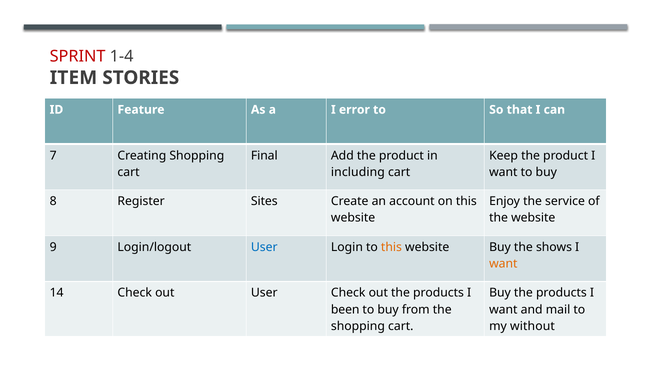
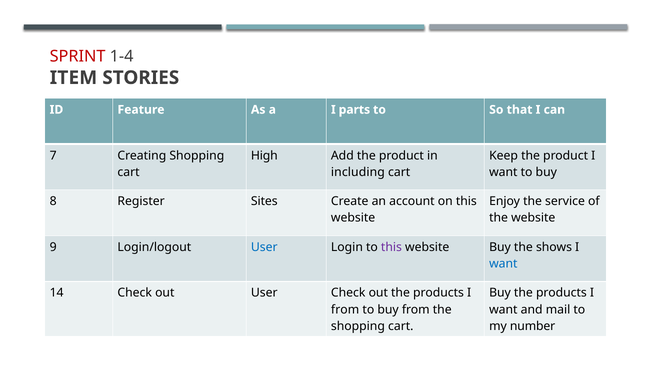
error: error -> parts
Final: Final -> High
this at (391, 247) colour: orange -> purple
want at (503, 264) colour: orange -> blue
been at (345, 310): been -> from
without: without -> number
